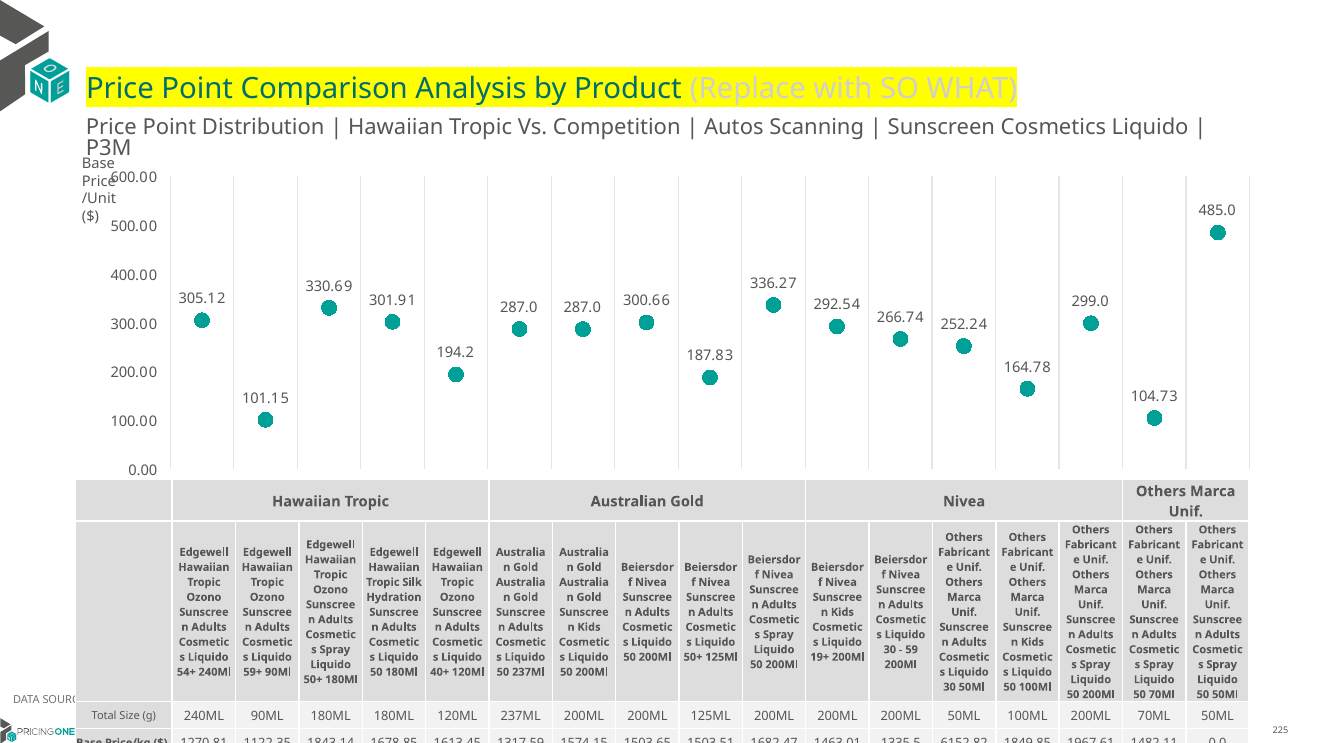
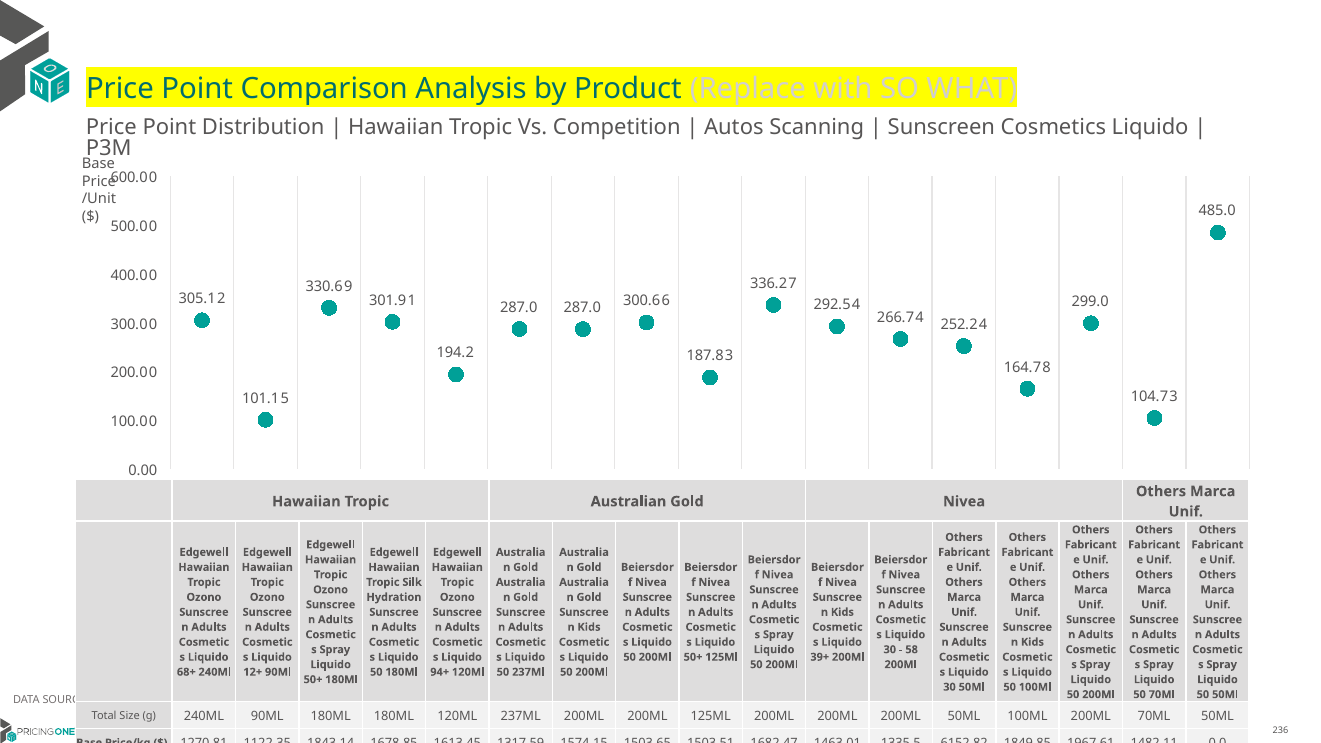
59: 59 -> 58
19+: 19+ -> 39+
54+: 54+ -> 68+
59+: 59+ -> 12+
40+: 40+ -> 94+
225: 225 -> 236
